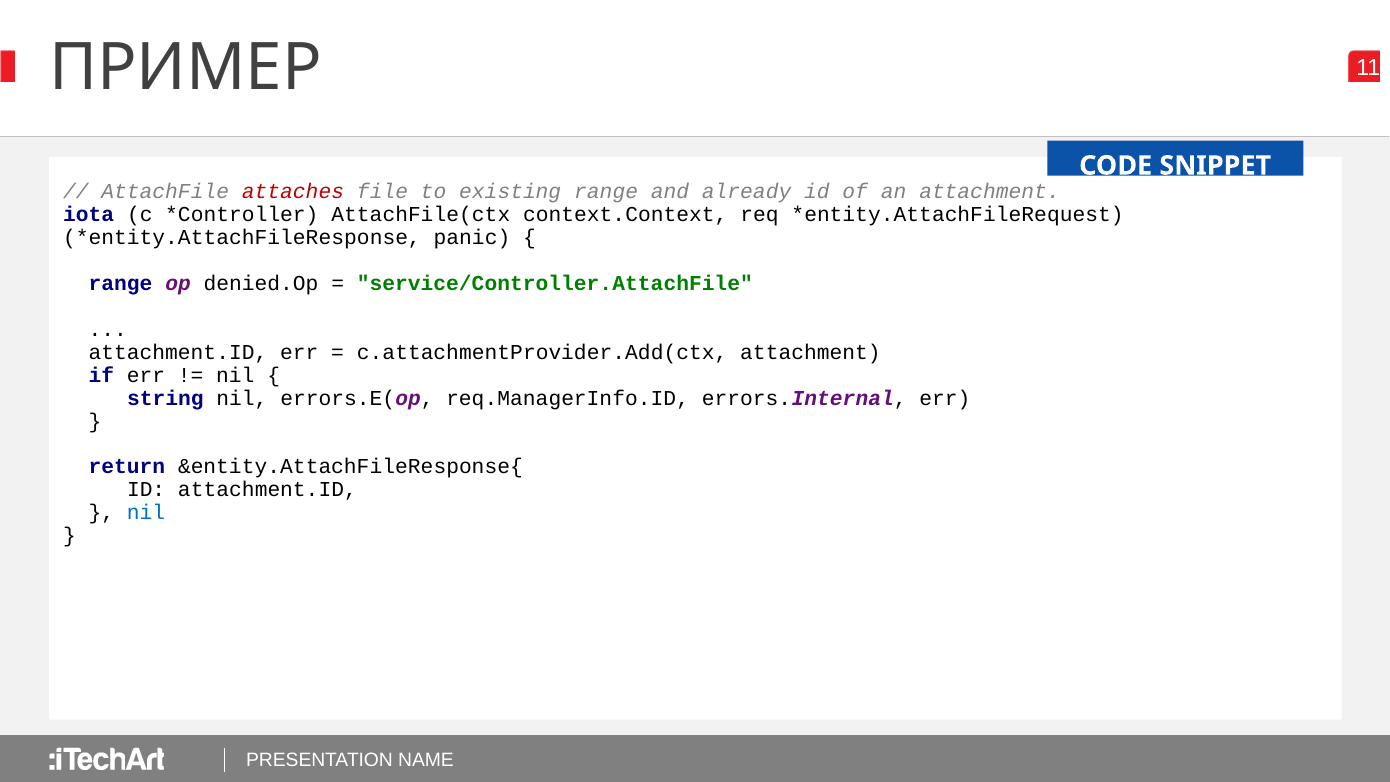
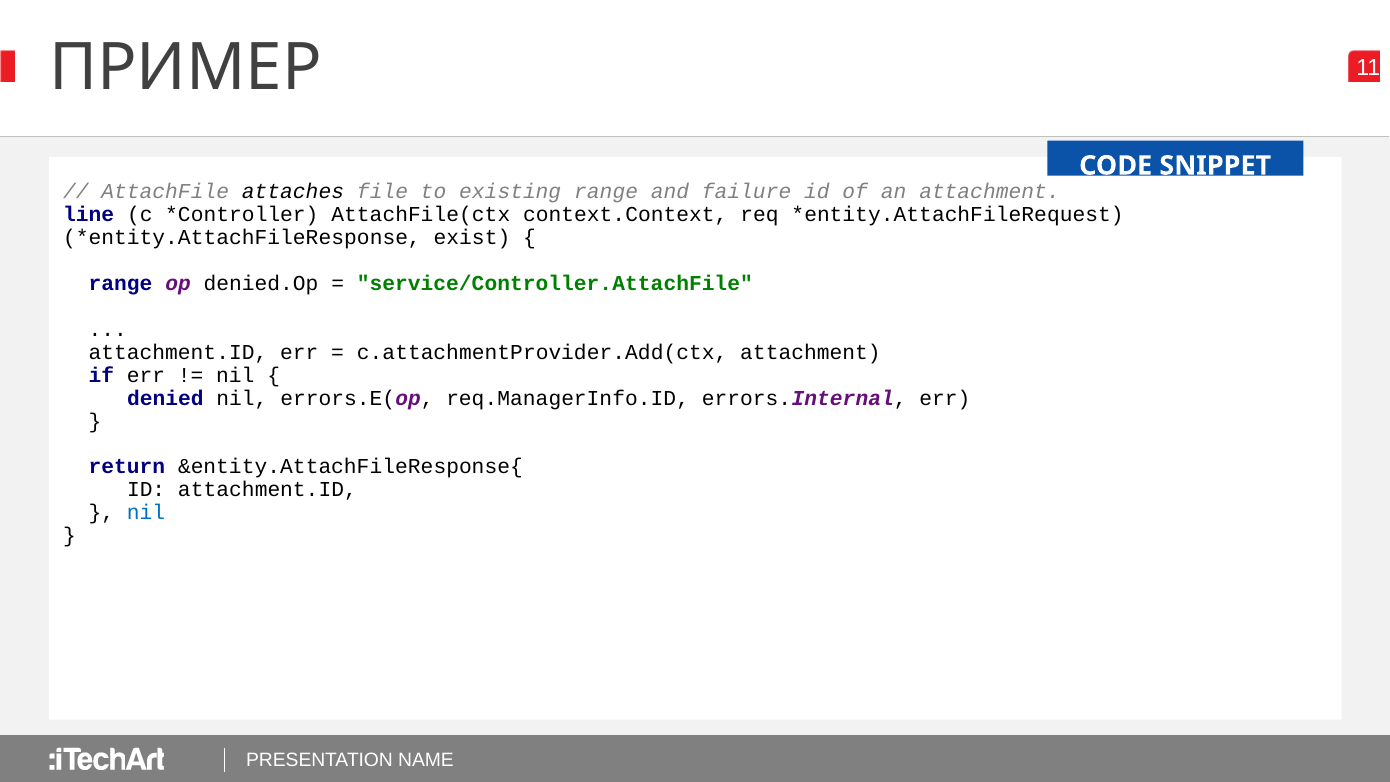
attaches colour: red -> black
already: already -> failure
iota: iota -> line
panic: panic -> exist
string: string -> denied
